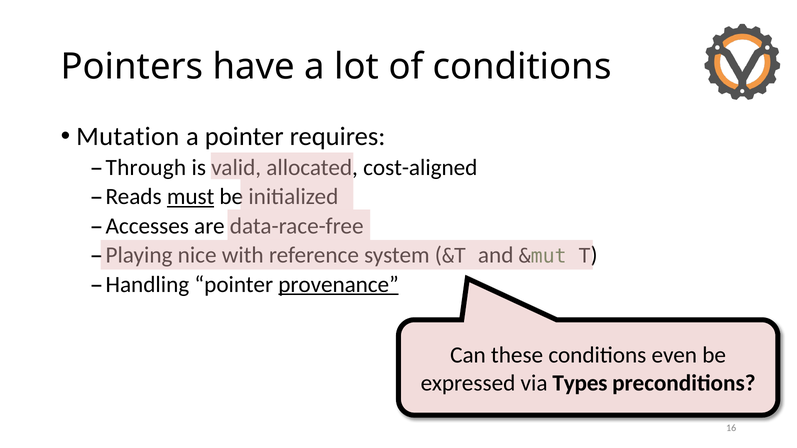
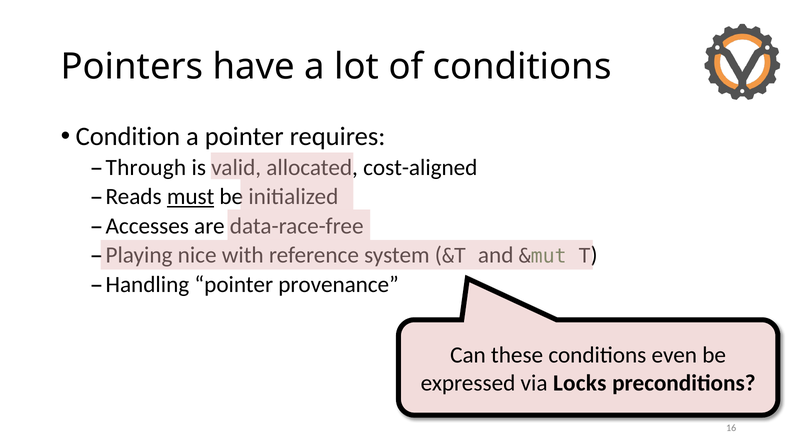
Mutation: Mutation -> Condition
provenance underline: present -> none
Types: Types -> Locks
